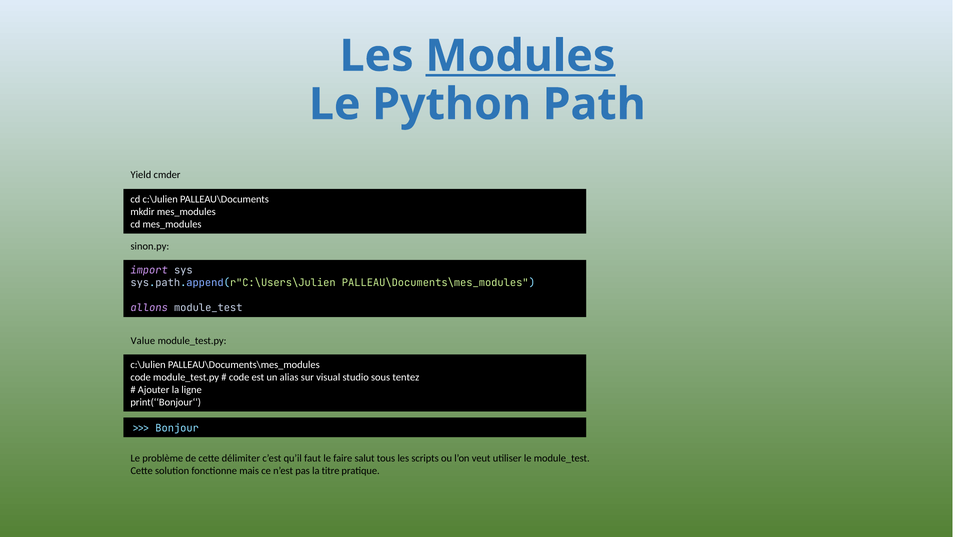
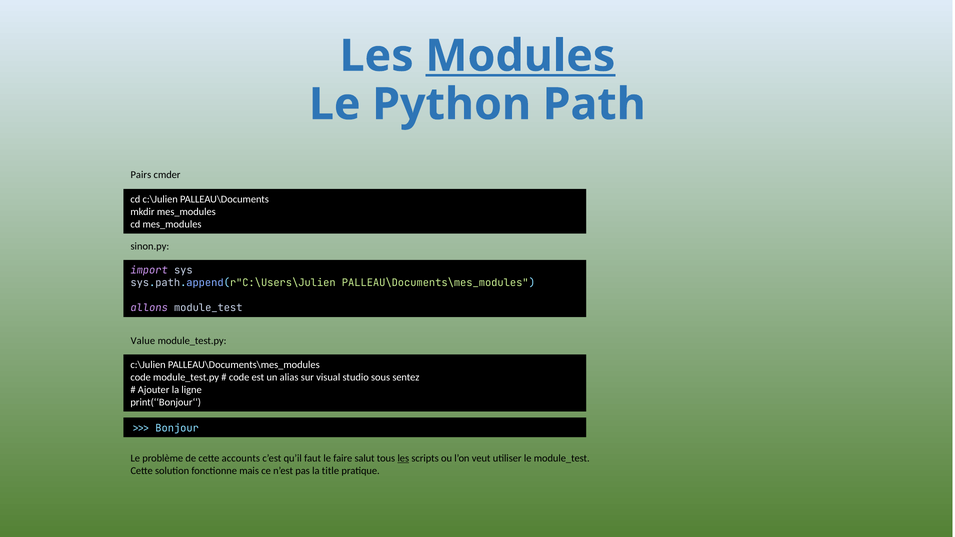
Yield: Yield -> Pairs
tentez: tentez -> sentez
délimiter: délimiter -> accounts
les at (403, 458) underline: none -> present
titre: titre -> title
